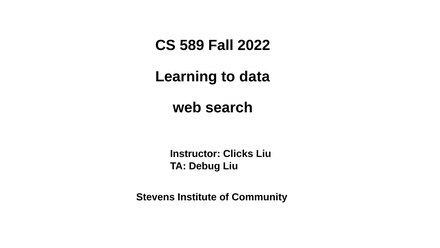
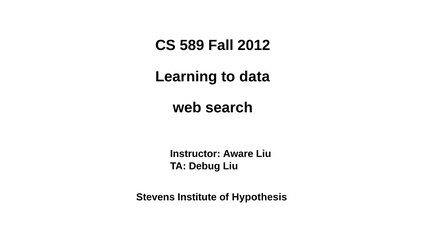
2022: 2022 -> 2012
Clicks: Clicks -> Aware
Community: Community -> Hypothesis
